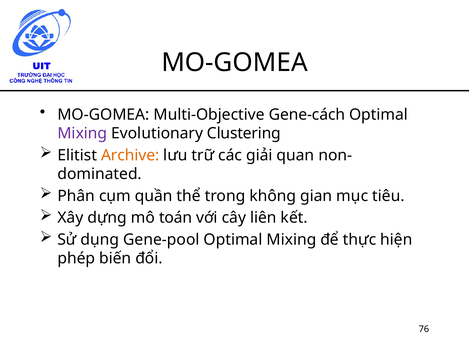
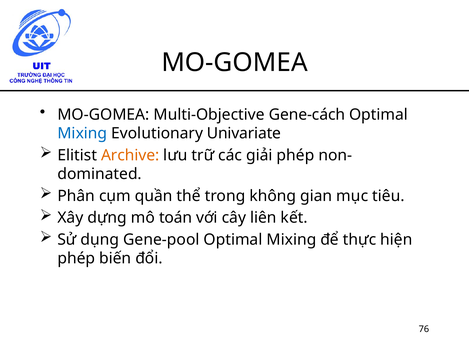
Mixing at (82, 133) colour: purple -> blue
Clustering: Clustering -> Univariate
giải quan: quan -> phép
